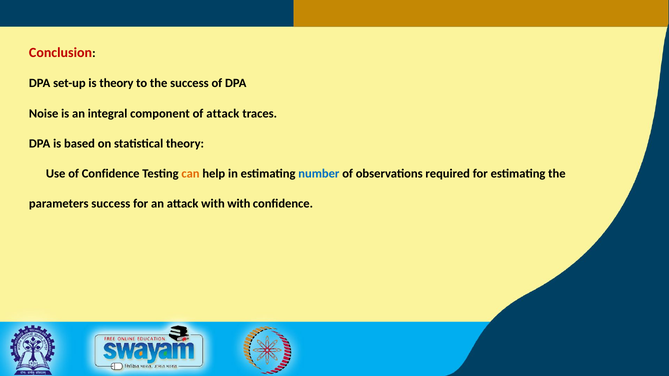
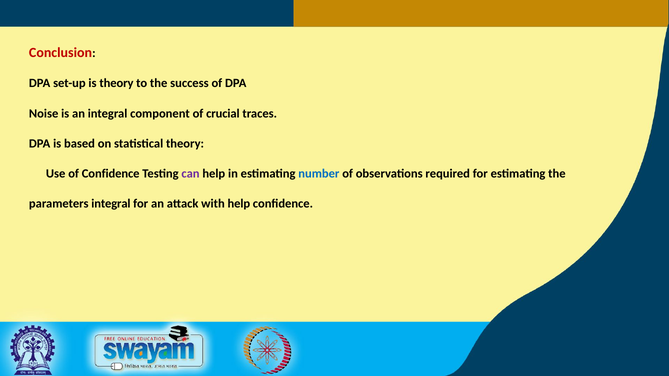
of attack: attack -> crucial
can colour: orange -> purple
parameters success: success -> integral
with with: with -> help
